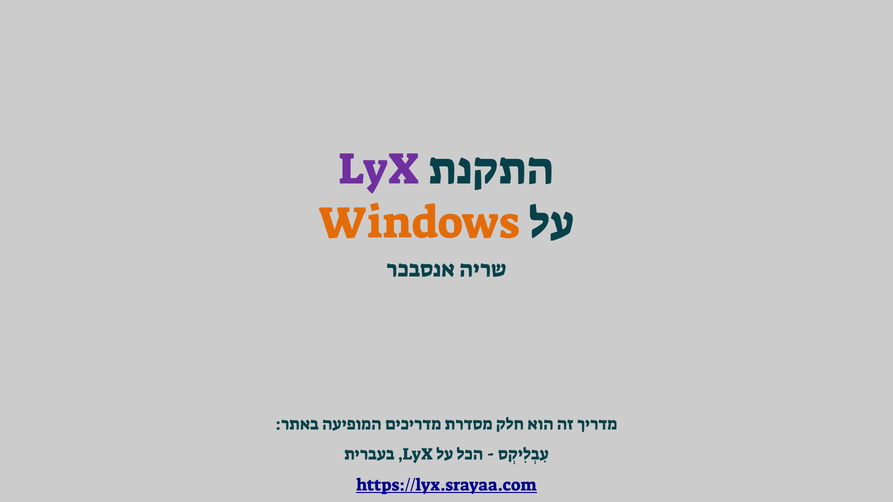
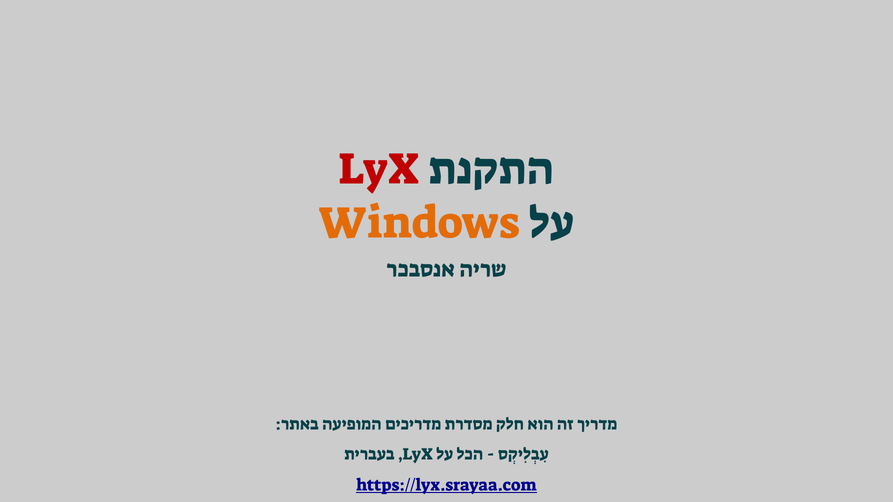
LyX at (379, 169) colour: purple -> red
